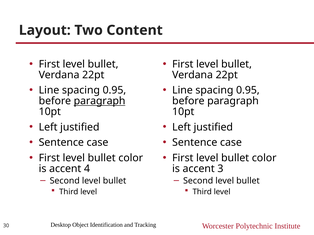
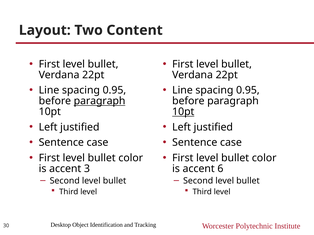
10pt at (183, 112) underline: none -> present
4: 4 -> 3
3: 3 -> 6
